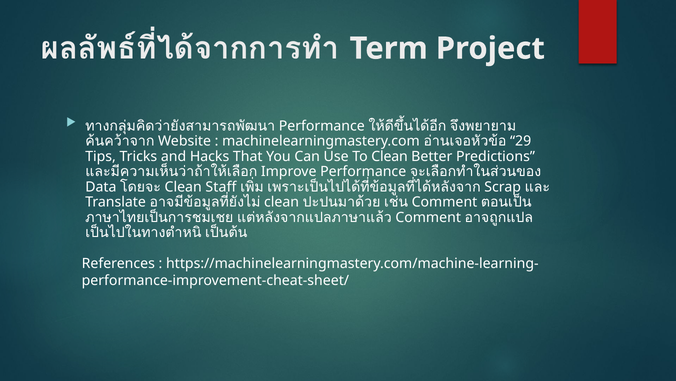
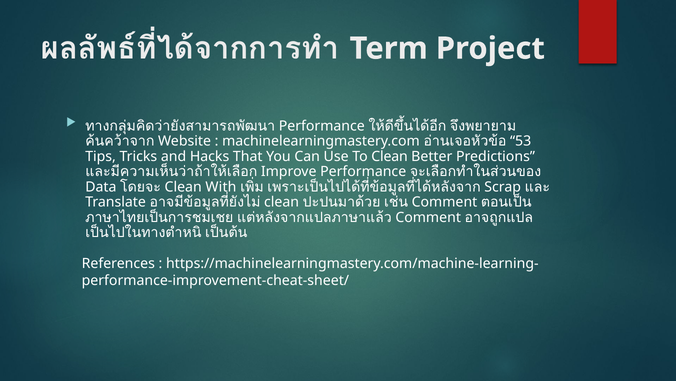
29: 29 -> 53
Staff: Staff -> With
